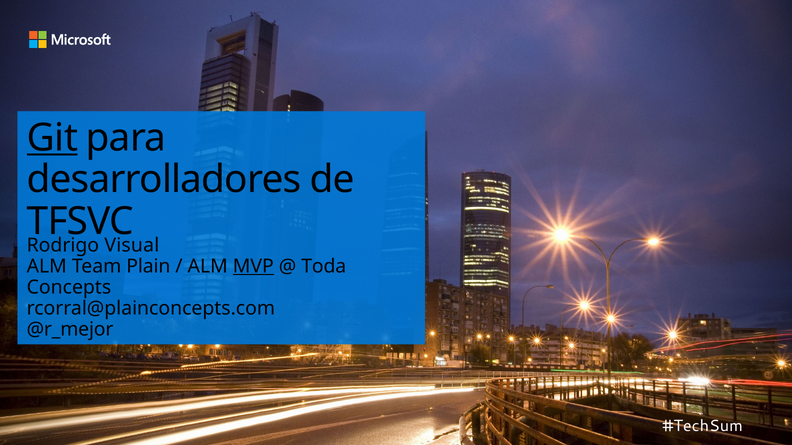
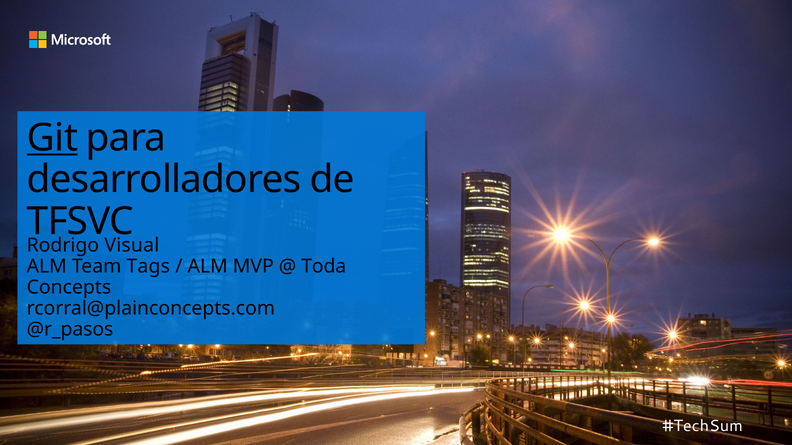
Plain: Plain -> Tags
MVP underline: present -> none
@r_mejor: @r_mejor -> @r_pasos
